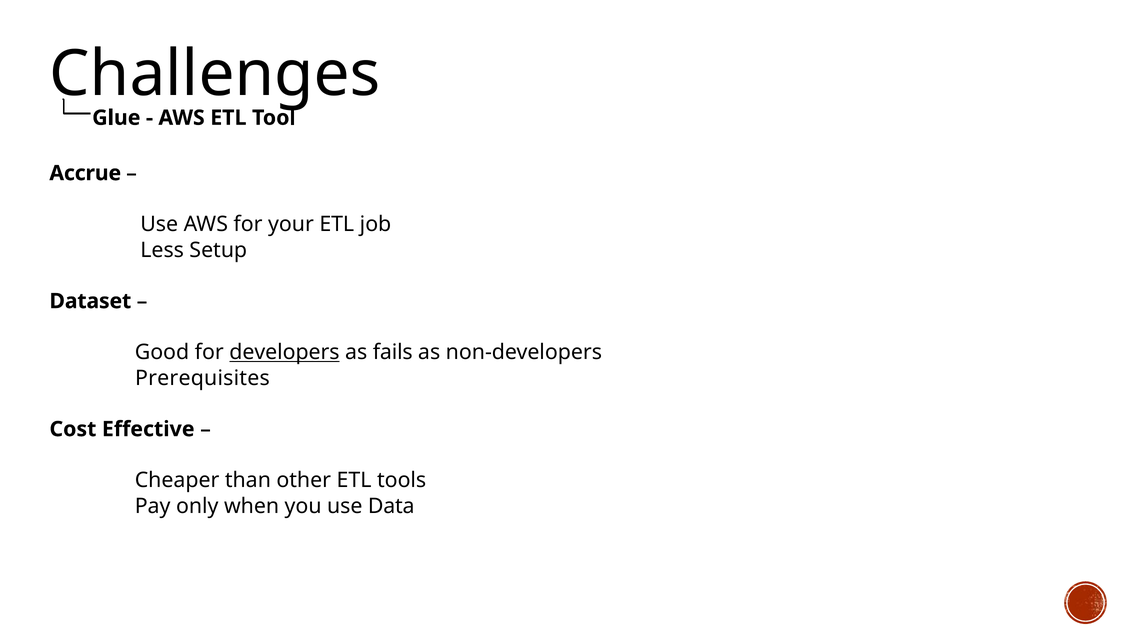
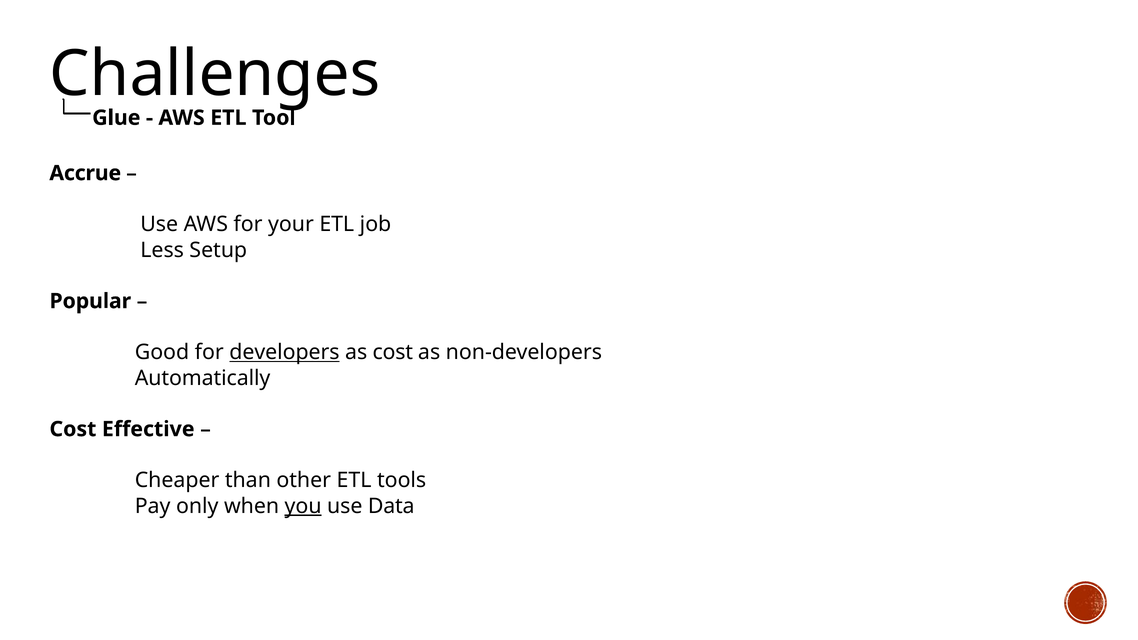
Dataset: Dataset -> Popular
as fails: fails -> cost
Prerequisites: Prerequisites -> Automatically
you underline: none -> present
